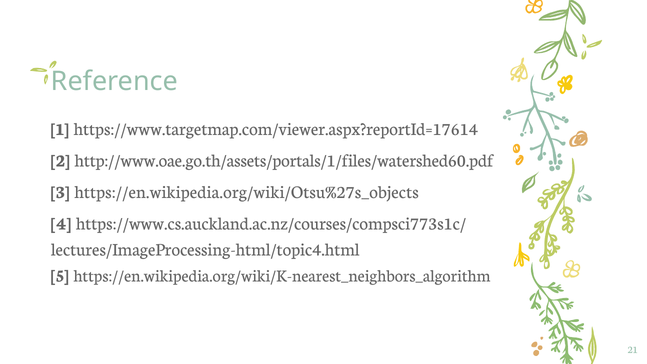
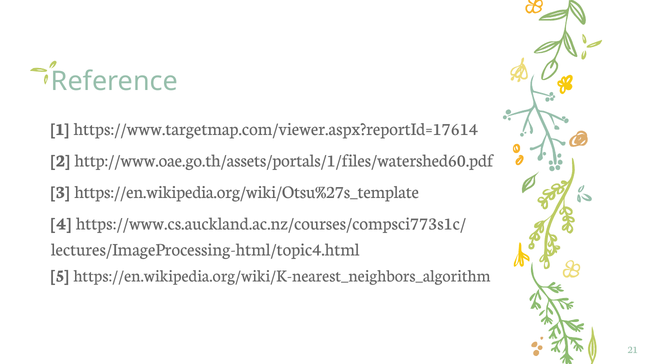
https://en.wikipedia.org/wiki/Otsu%27s_objects: https://en.wikipedia.org/wiki/Otsu%27s_objects -> https://en.wikipedia.org/wiki/Otsu%27s_template
